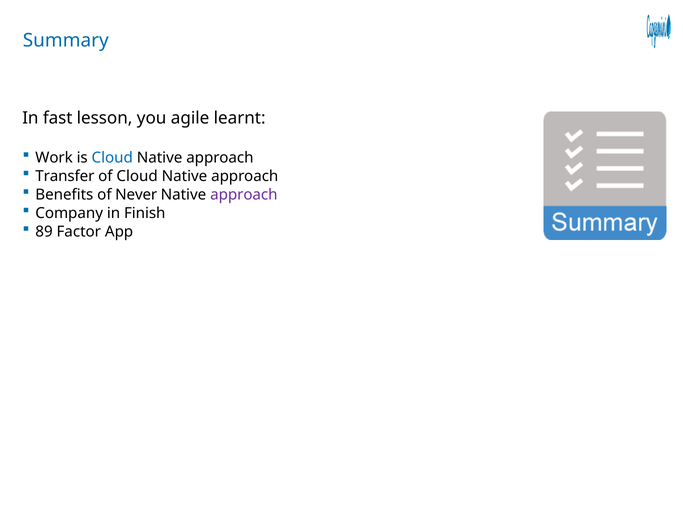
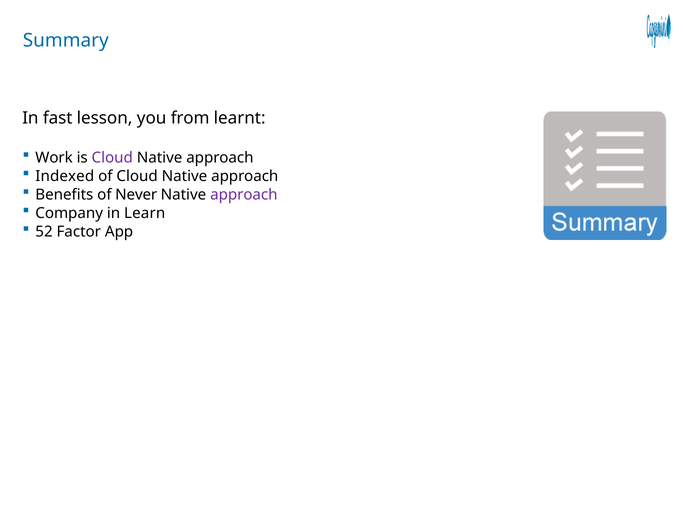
agile: agile -> from
Cloud at (112, 158) colour: blue -> purple
Transfer: Transfer -> Indexed
Finish: Finish -> Learn
89: 89 -> 52
